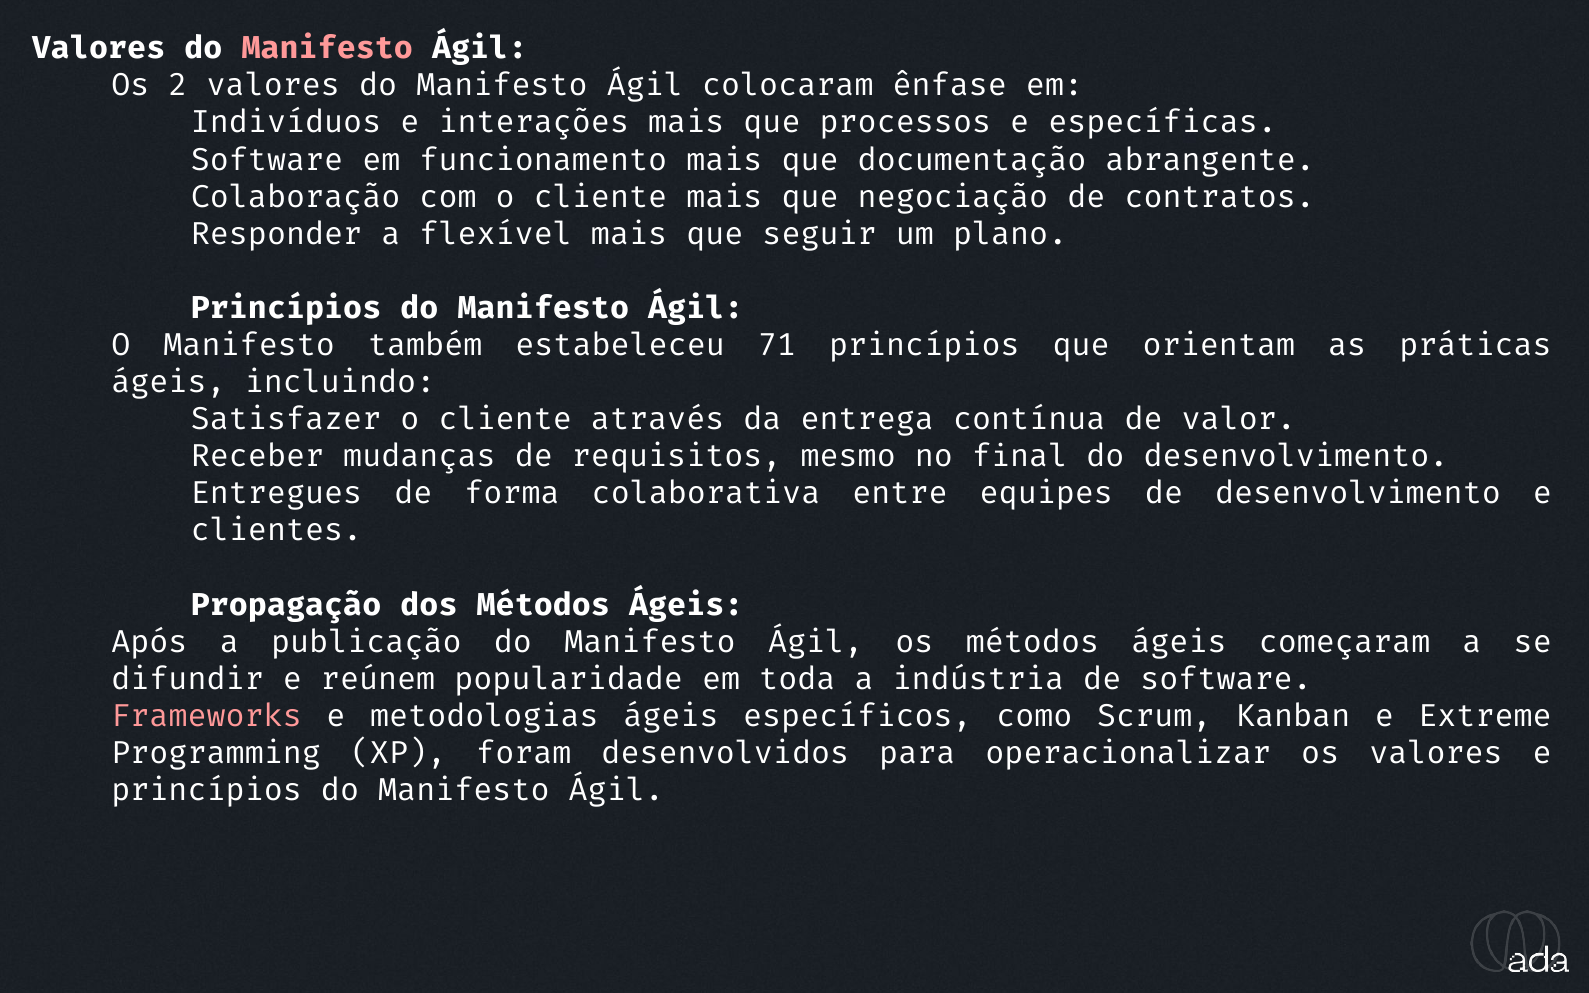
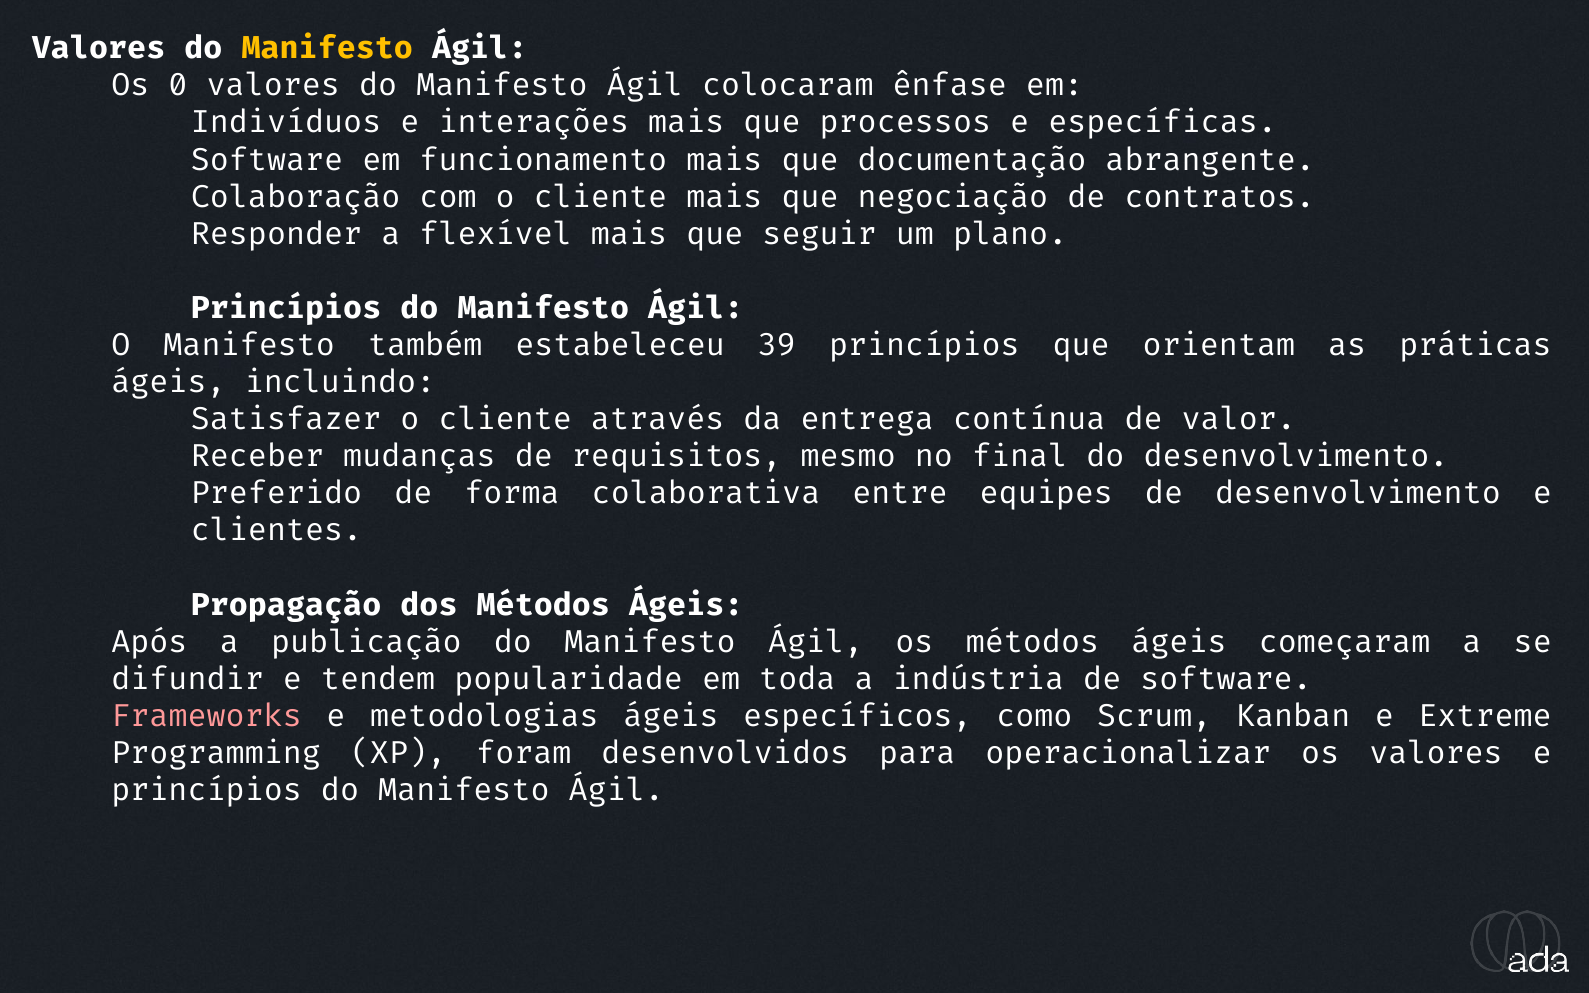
Manifesto at (327, 49) colour: pink -> yellow
2: 2 -> 0
71: 71 -> 39
Entregues: Entregues -> Preferido
reúnem: reúnem -> tendem
